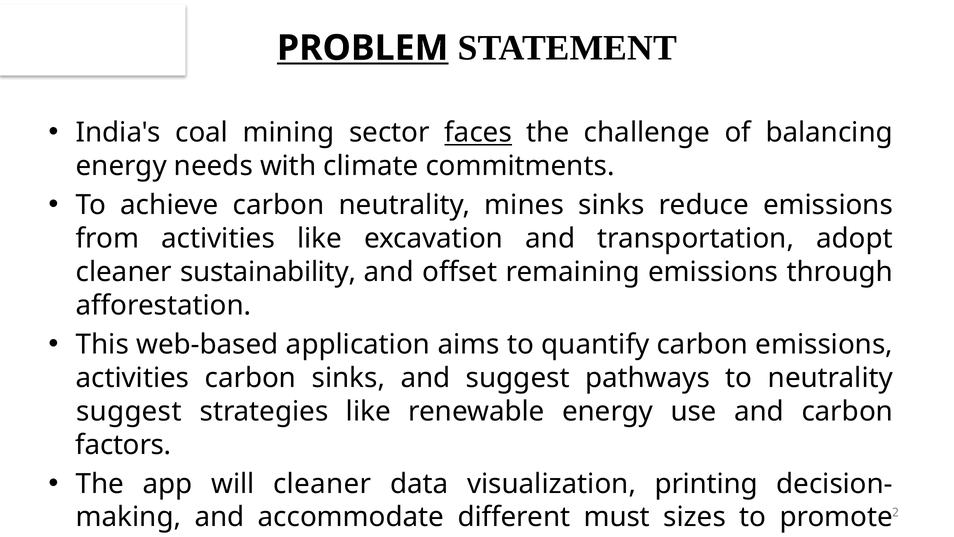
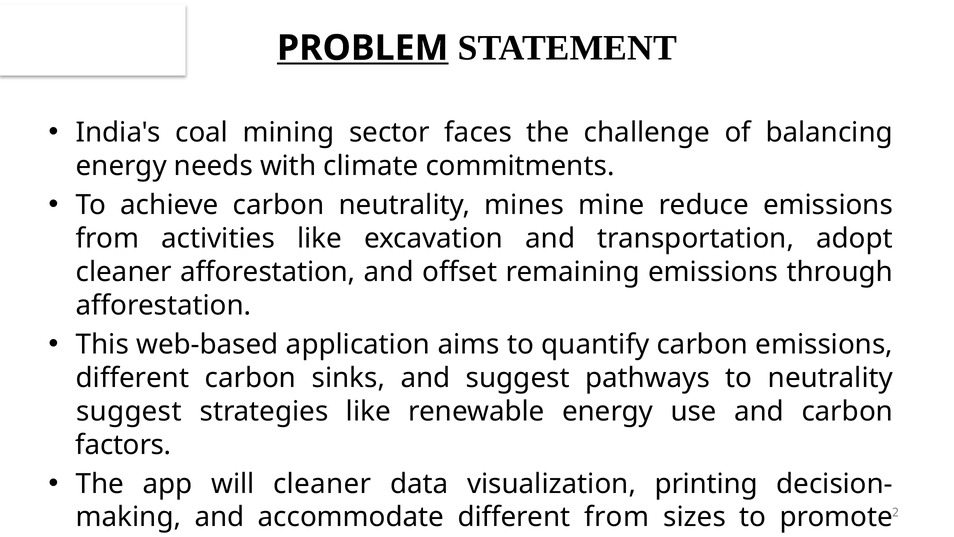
faces underline: present -> none
mines sinks: sinks -> mine
cleaner sustainability: sustainability -> afforestation
activities at (132, 378): activities -> different
different must: must -> from
